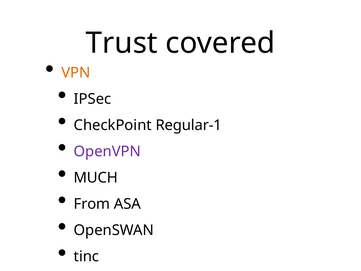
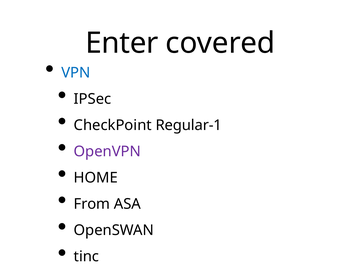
Trust: Trust -> Enter
VPN colour: orange -> blue
MUCH: MUCH -> HOME
